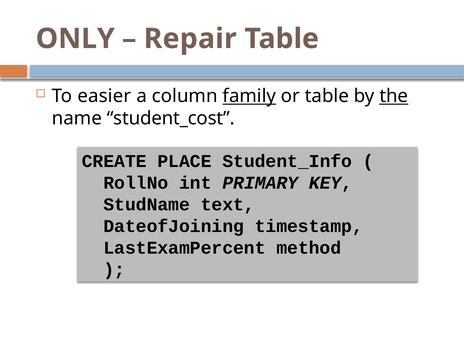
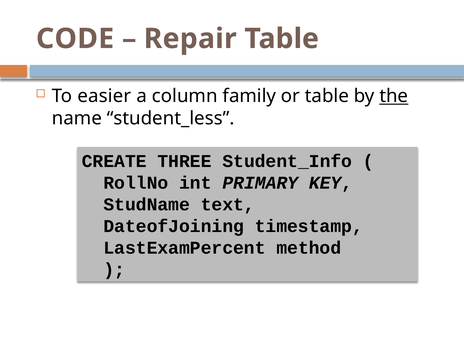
ONLY: ONLY -> CODE
family underline: present -> none
student_cost: student_cost -> student_less
PLACE: PLACE -> THREE
